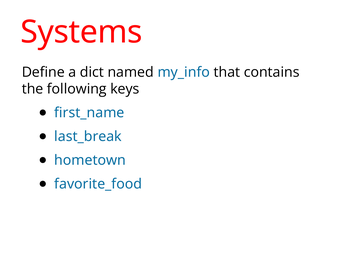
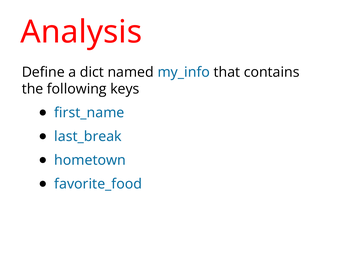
Systems: Systems -> Analysis
